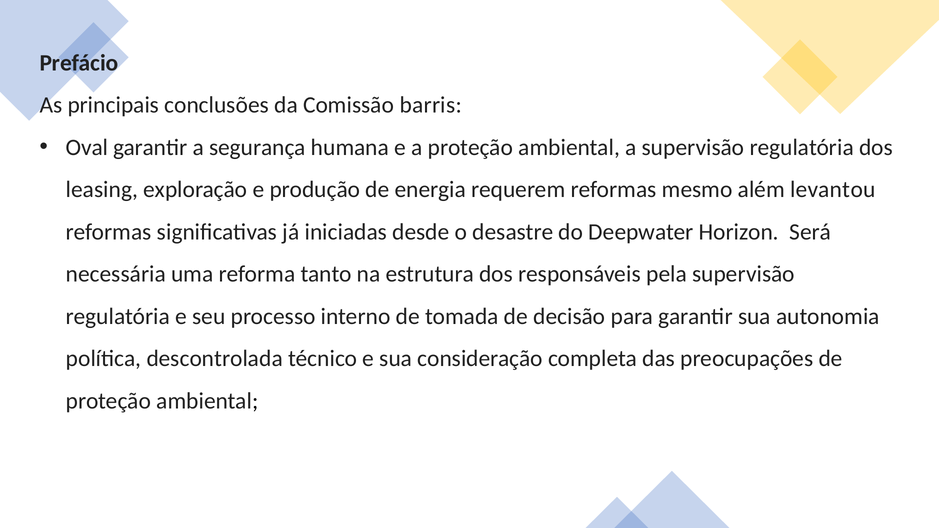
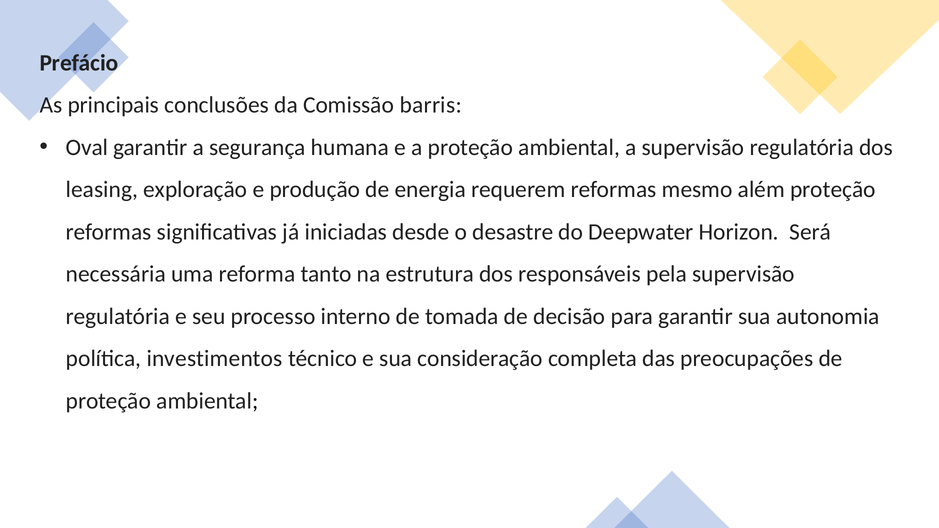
além levantou: levantou -> proteção
descontrolada: descontrolada -> investimentos
